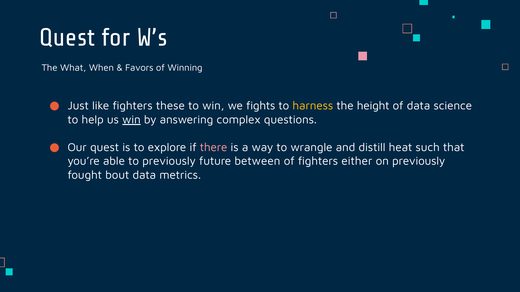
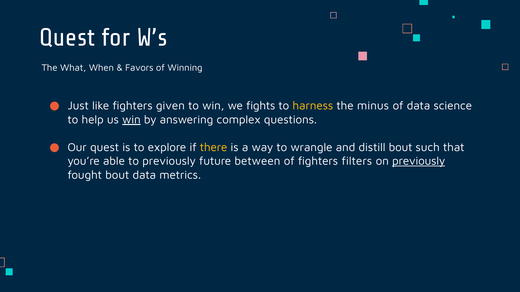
these: these -> given
height: height -> minus
there colour: pink -> yellow
distill heat: heat -> bout
either: either -> filters
previously at (419, 161) underline: none -> present
